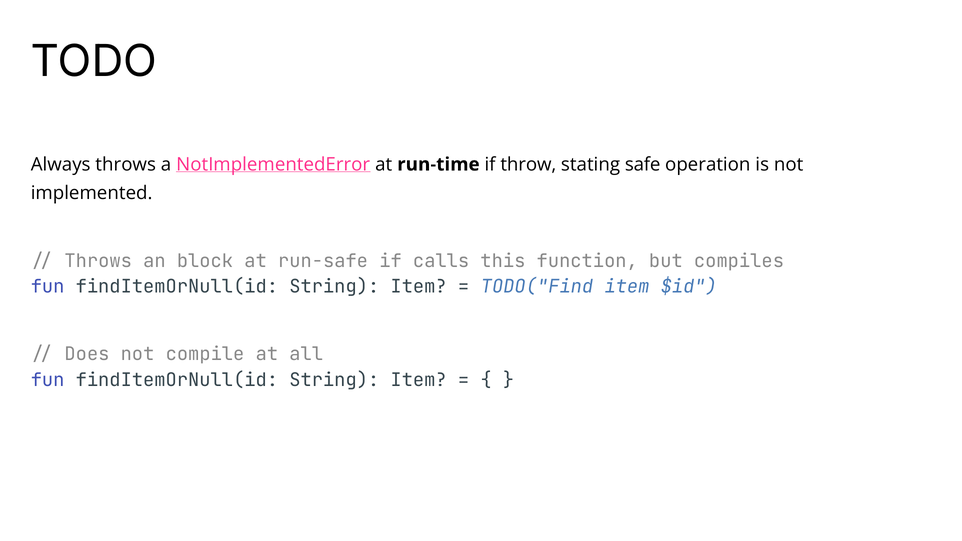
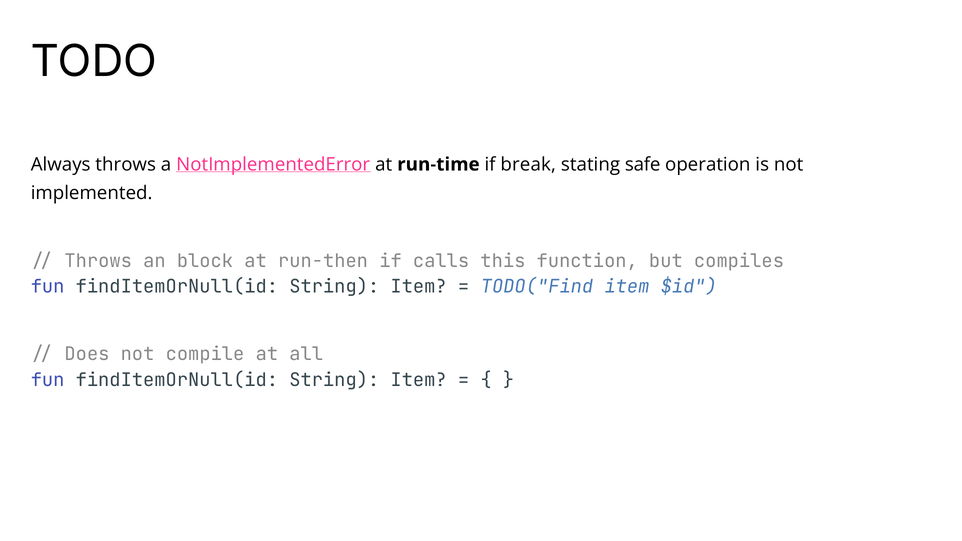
throw: throw -> break
run-safe: run-safe -> run-then
